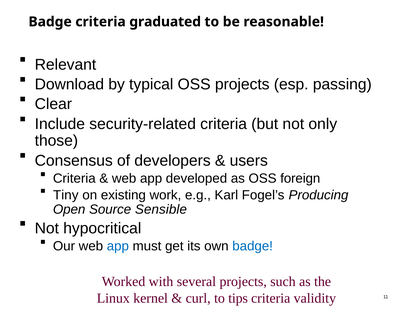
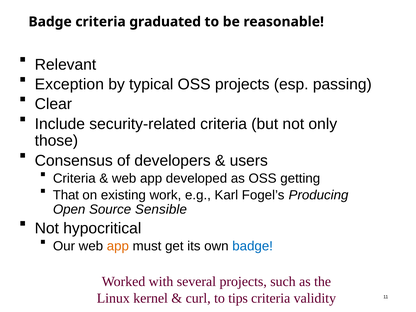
Download: Download -> Exception
foreign: foreign -> getting
Tiny: Tiny -> That
app at (118, 246) colour: blue -> orange
